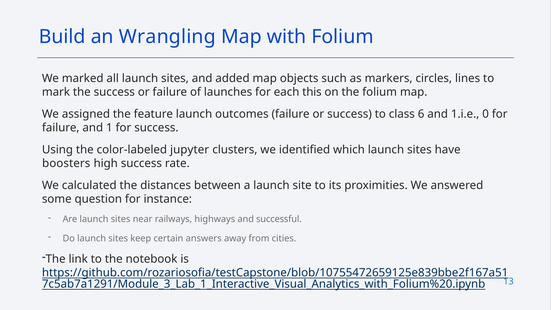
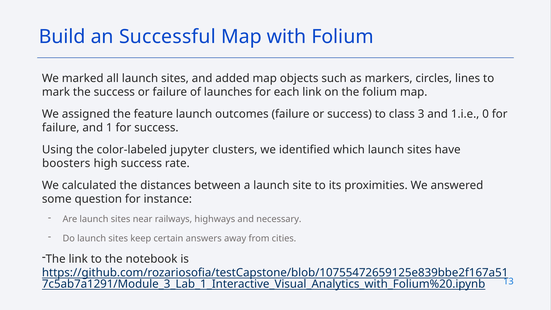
Wrangling: Wrangling -> Successful
each this: this -> link
6: 6 -> 3
successful: successful -> necessary
